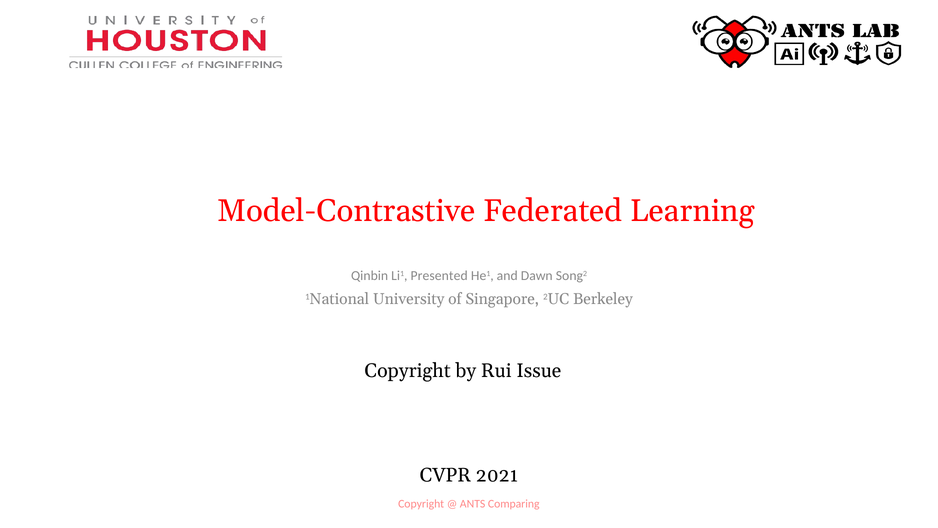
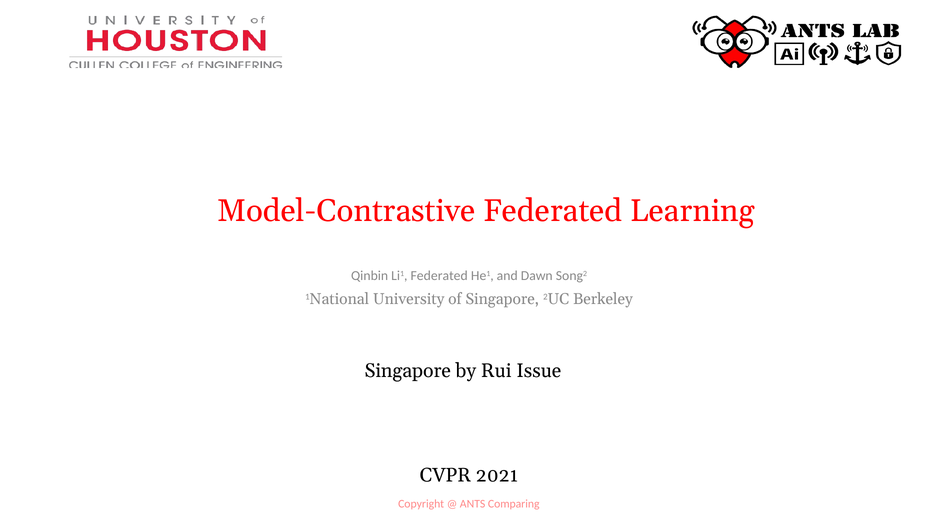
Li1 Presented: Presented -> Federated
Copyright at (408, 371): Copyright -> Singapore
